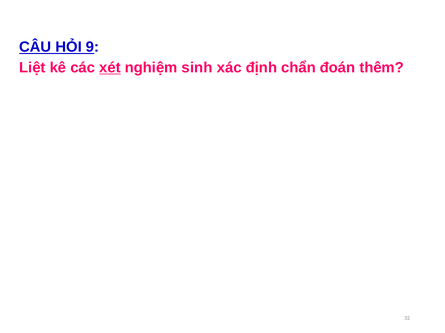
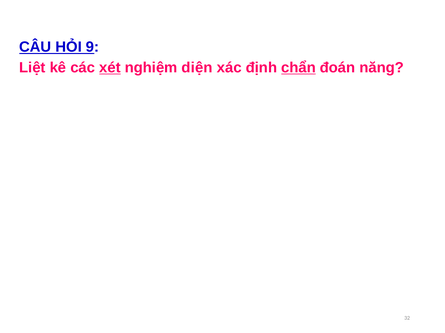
sinh: sinh -> diện
chẩn underline: none -> present
thêm: thêm -> năng
